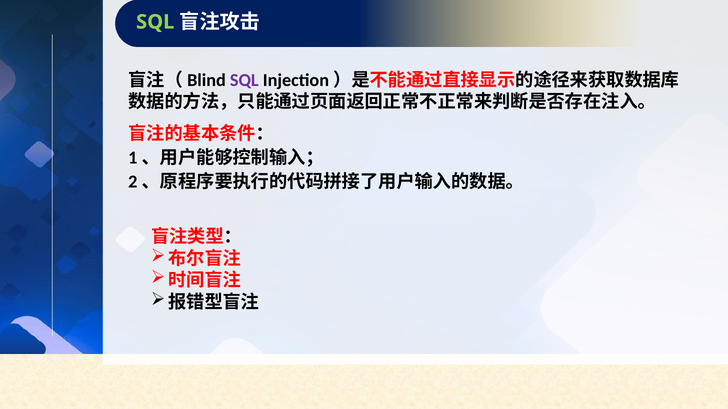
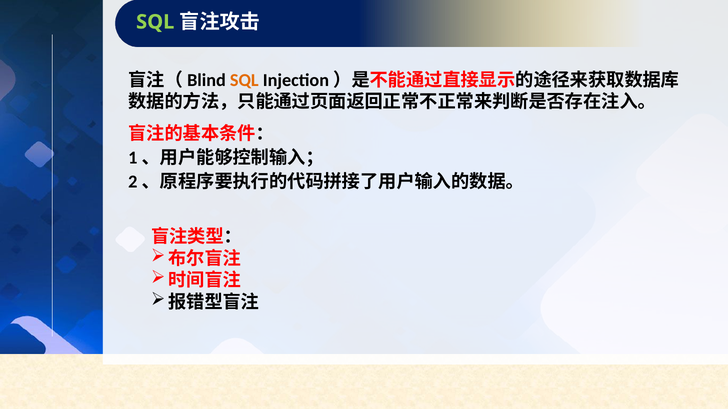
SQL at (244, 80) colour: purple -> orange
